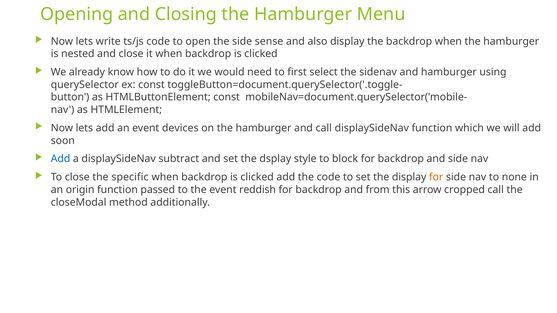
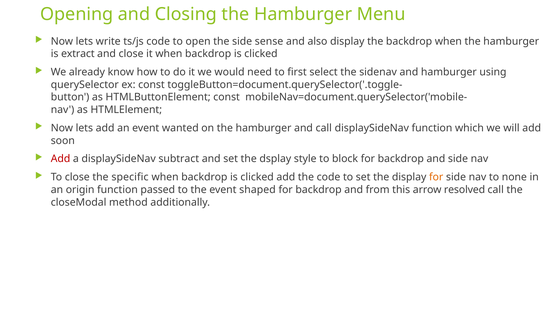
nested: nested -> extract
devices: devices -> wanted
Add at (61, 159) colour: blue -> red
reddish: reddish -> shaped
cropped: cropped -> resolved
